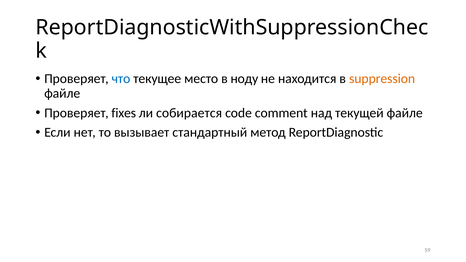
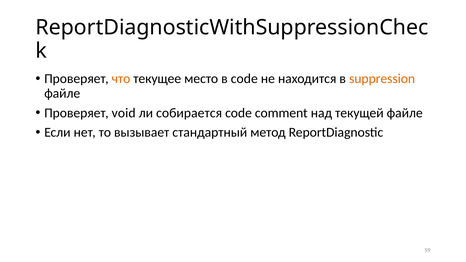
что colour: blue -> orange
в ноду: ноду -> code
fixes: fixes -> void
